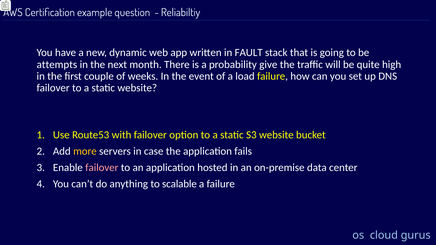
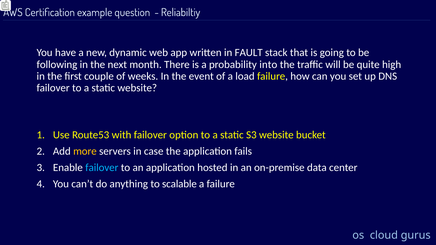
attempts: attempts -> following
give: give -> into
failover at (102, 168) colour: pink -> light blue
